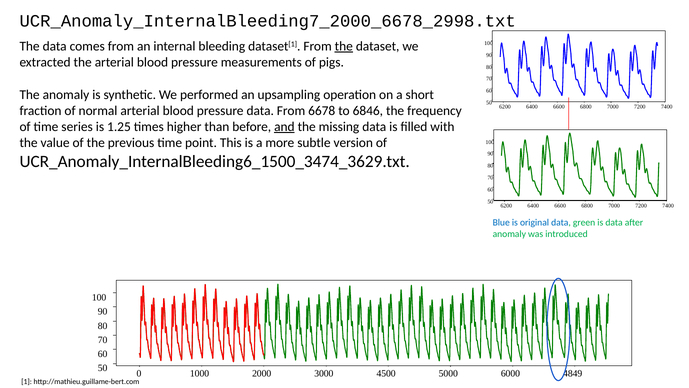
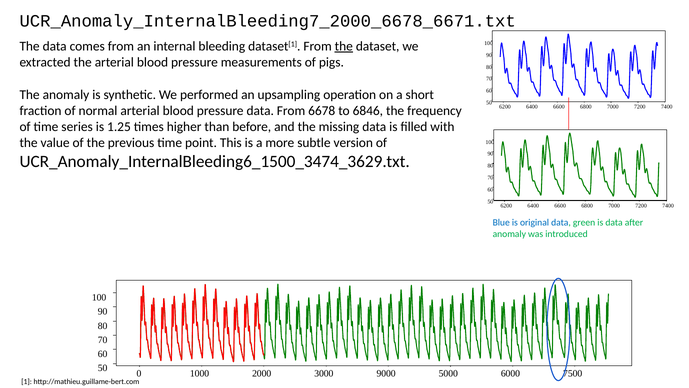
UCR_Anomaly_InternalBleeding7_2000_6678_2998.txt: UCR_Anomaly_InternalBleeding7_2000_6678_2998.txt -> UCR_Anomaly_InternalBleeding7_2000_6678_6671.txt
and underline: present -> none
4500: 4500 -> 9000
4849: 4849 -> 7500
